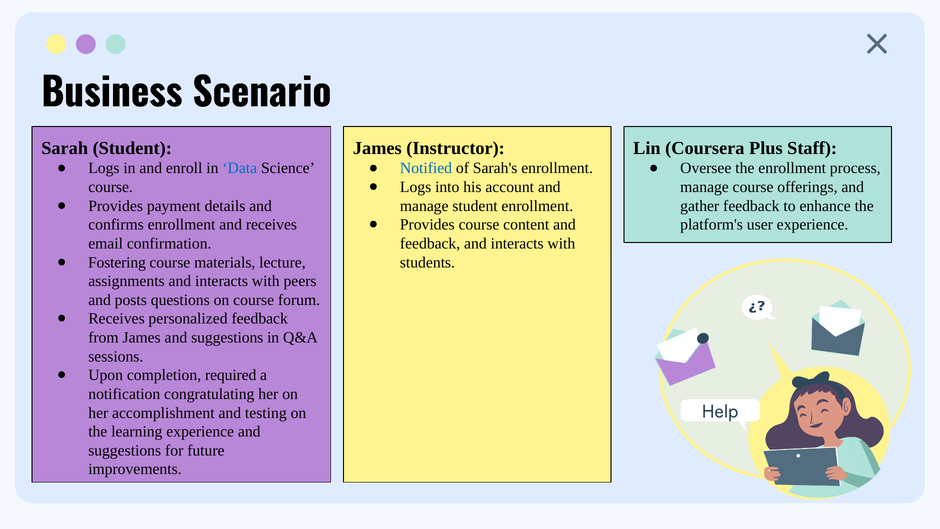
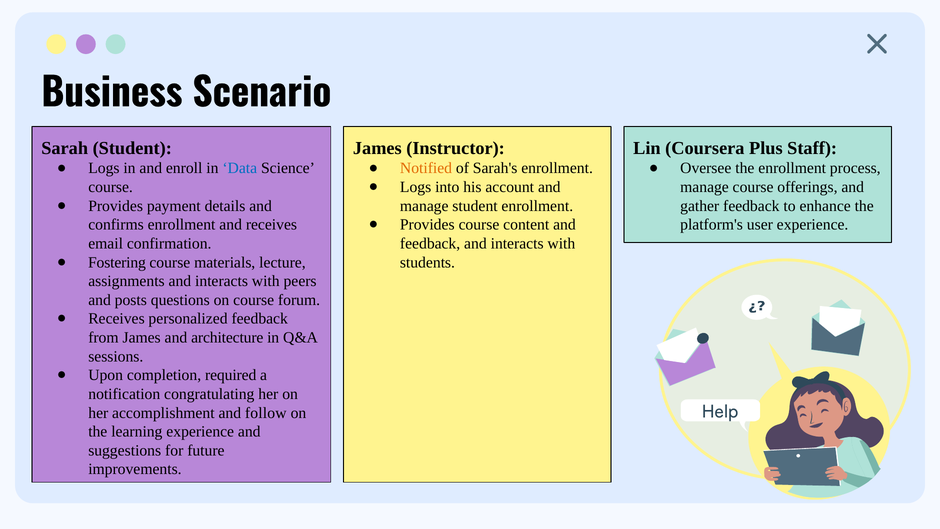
Notified colour: blue -> orange
James and suggestions: suggestions -> architecture
testing: testing -> follow
